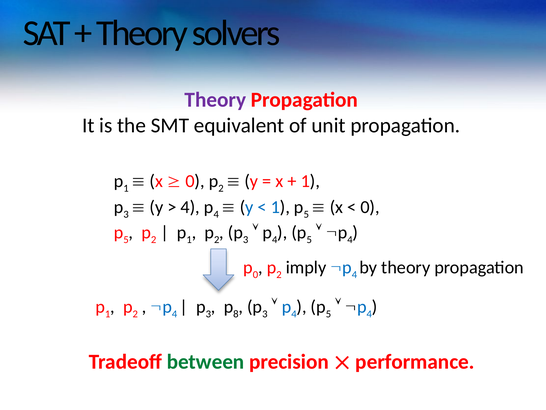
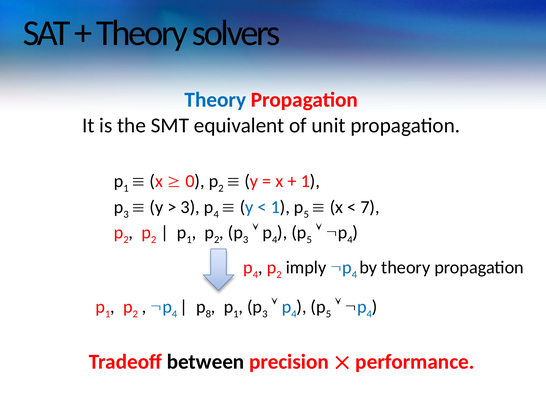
Theory at (215, 100) colour: purple -> blue
4 at (190, 207): 4 -> 3
0 at (370, 207): 0 -> 7
5 at (126, 239): 5 -> 2
0 at (255, 274): 0 -> 4
3 at (208, 313): 3 -> 8
8 at (236, 313): 8 -> 1
between colour: green -> black
